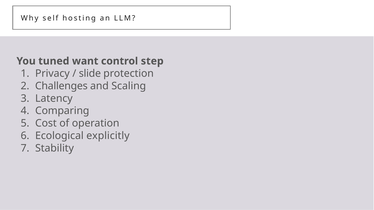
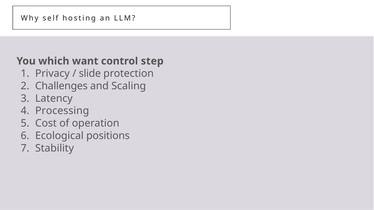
tuned: tuned -> which
Comparing: Comparing -> Processing
explicitly: explicitly -> positions
